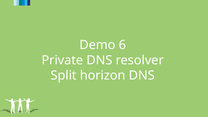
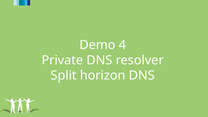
6: 6 -> 4
